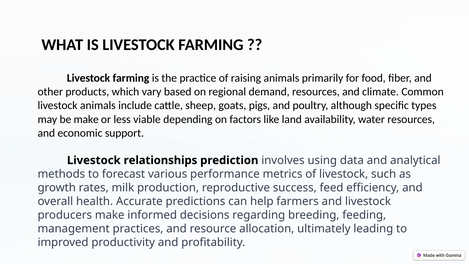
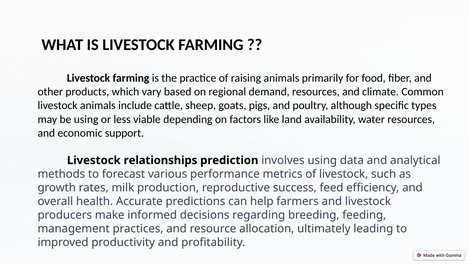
be make: make -> using
